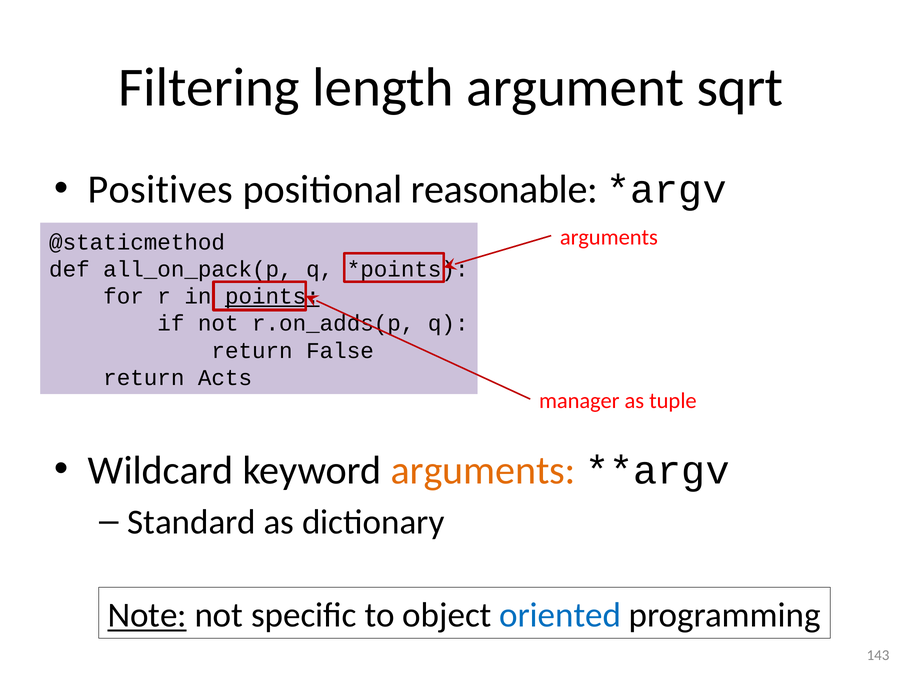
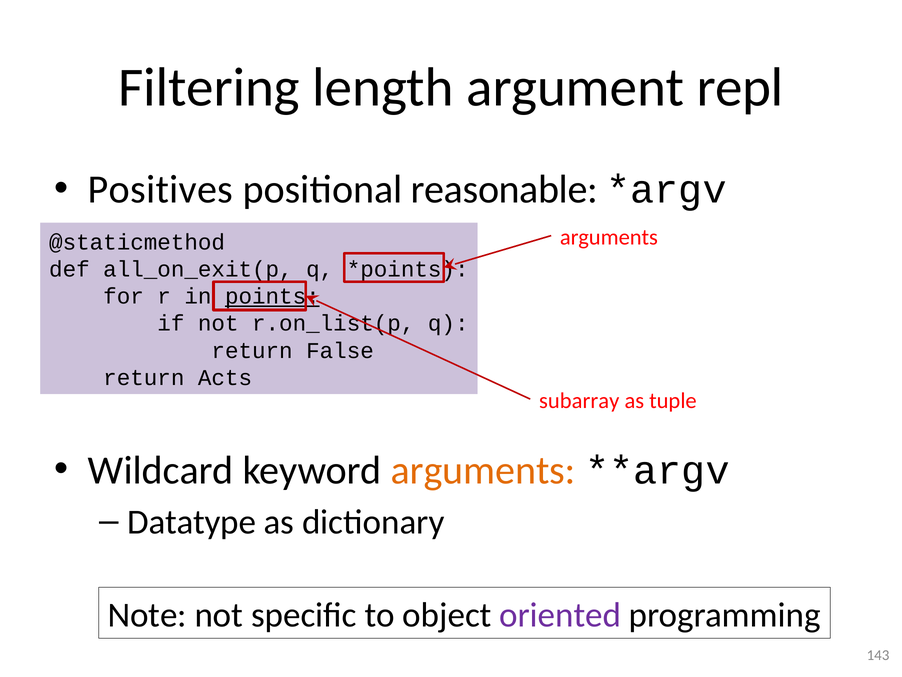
sqrt: sqrt -> repl
all_on_pack(p: all_on_pack(p -> all_on_exit(p
r.on_adds(p: r.on_adds(p -> r.on_list(p
manager: manager -> subarray
Standard: Standard -> Datatype
Note underline: present -> none
oriented colour: blue -> purple
